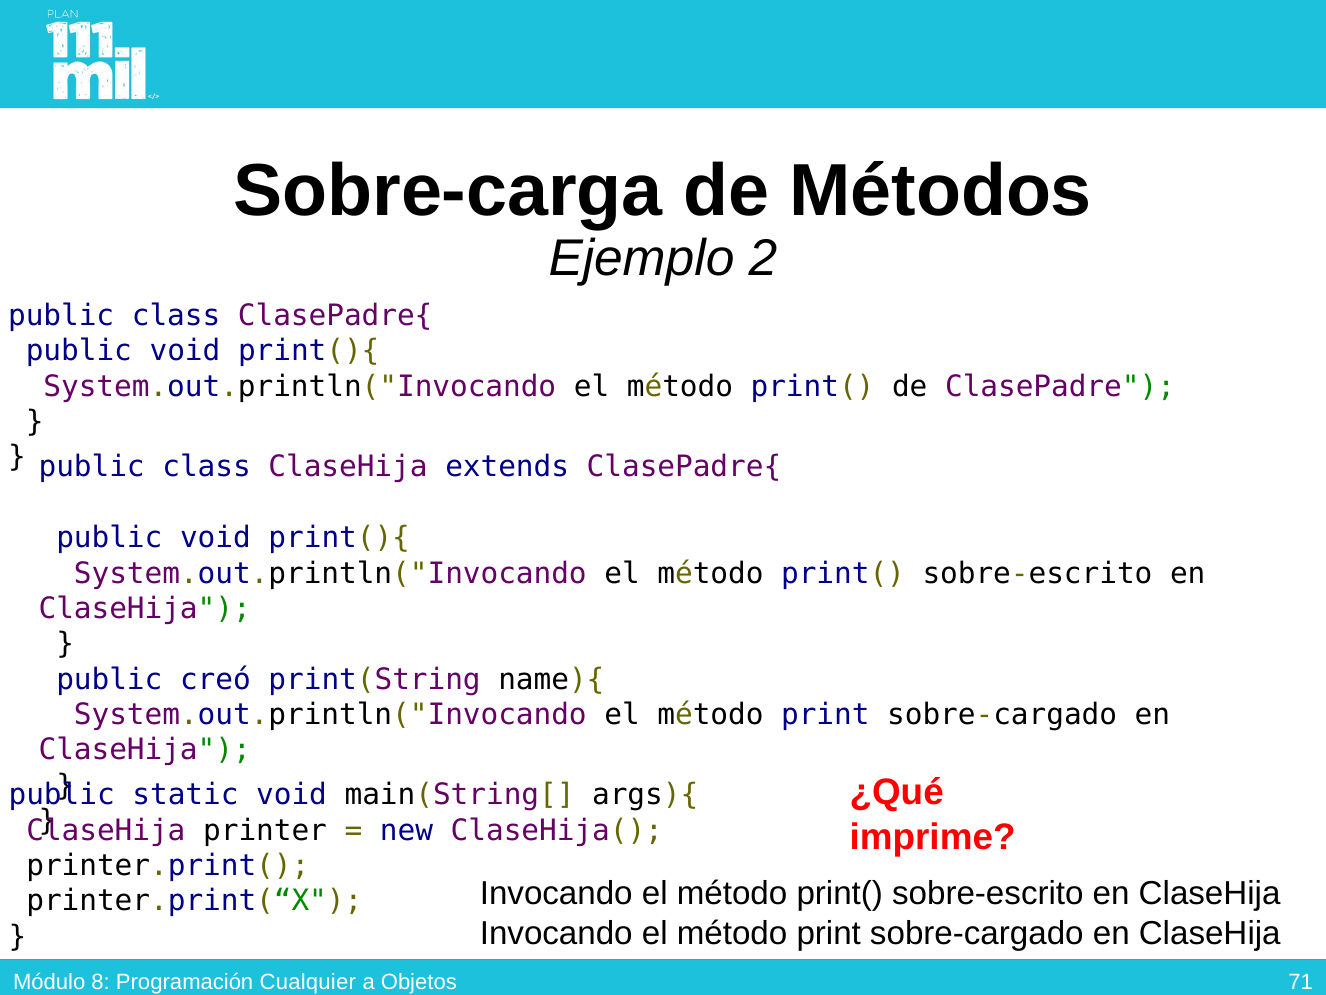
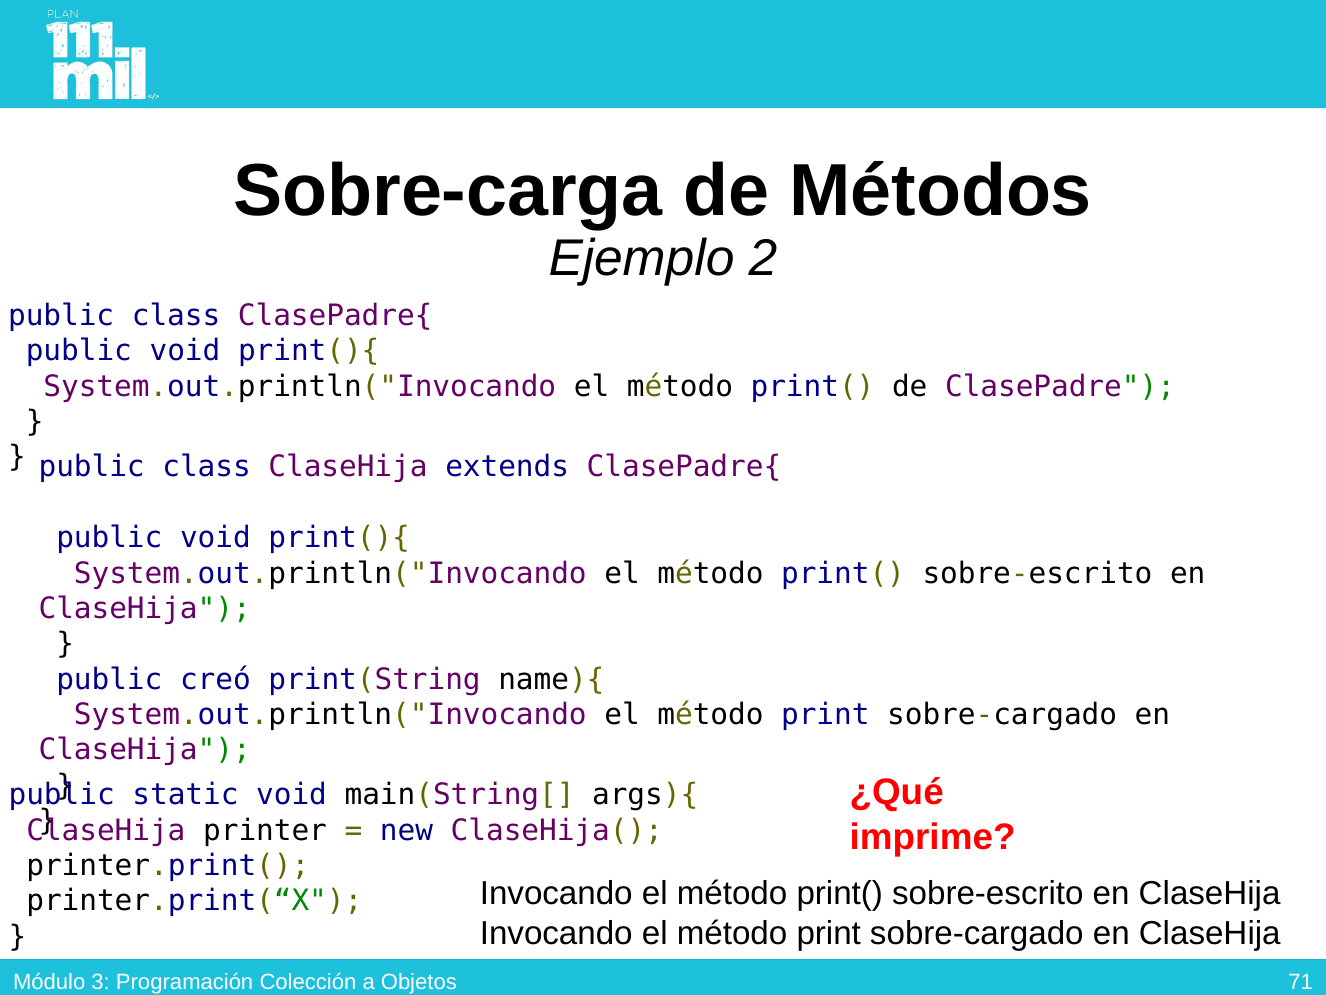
8: 8 -> 3
Cualquier: Cualquier -> Colección
